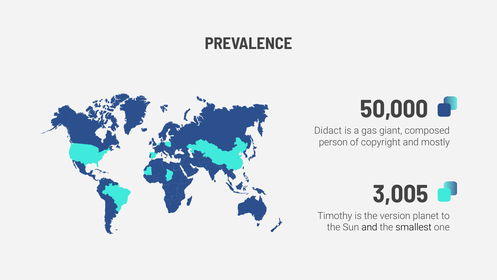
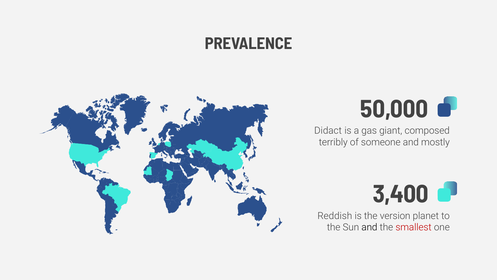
person: person -> terribly
copyright: copyright -> someone
3,005: 3,005 -> 3,400
Timothy: Timothy -> Reddish
smallest colour: black -> red
